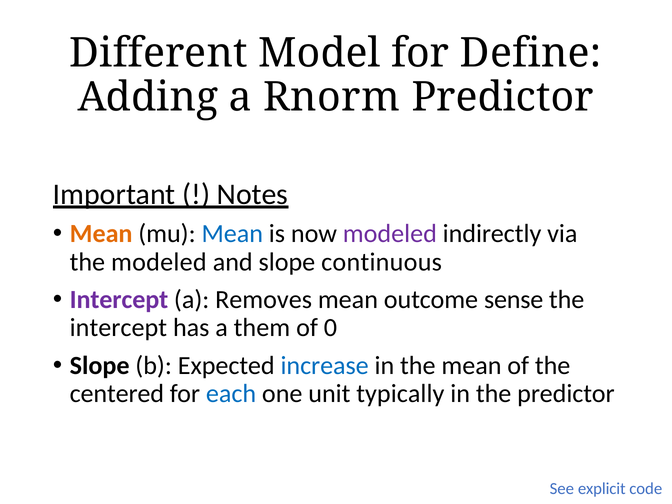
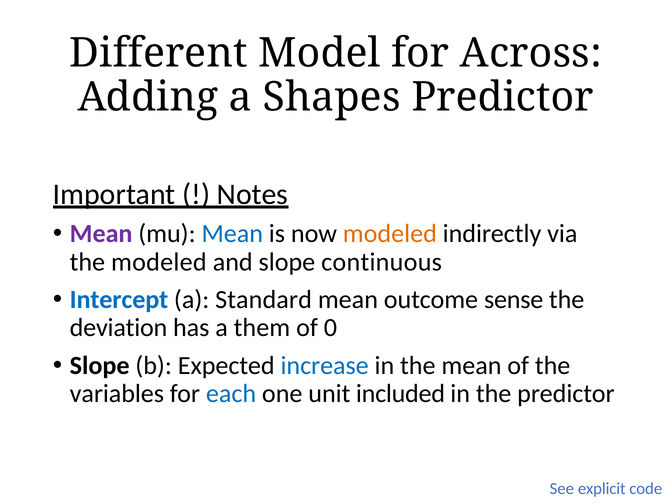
Define: Define -> Across
Rnorm: Rnorm -> Shapes
Mean at (101, 234) colour: orange -> purple
modeled at (390, 234) colour: purple -> orange
Intercept at (119, 300) colour: purple -> blue
Removes: Removes -> Standard
intercept at (118, 328): intercept -> deviation
centered: centered -> variables
typically: typically -> included
